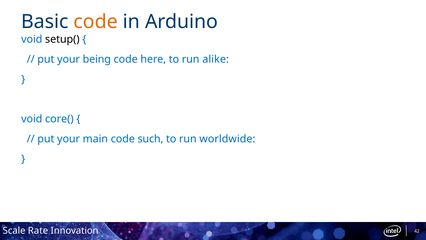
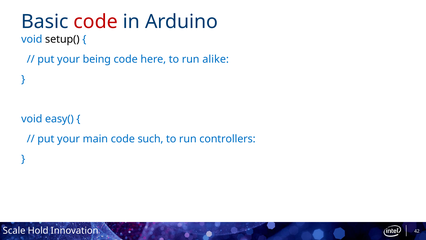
code at (96, 22) colour: orange -> red
core(: core( -> easy(
worldwide: worldwide -> controllers
Rate: Rate -> Hold
